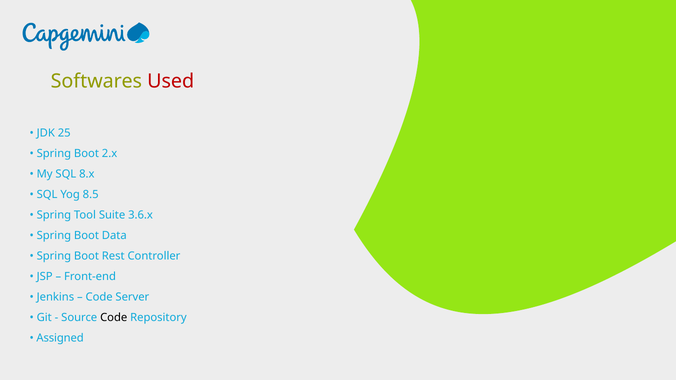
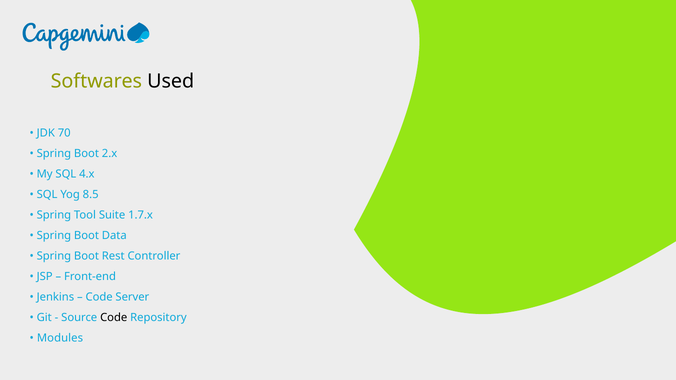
Used colour: red -> black
25: 25 -> 70
8.x: 8.x -> 4.x
3.6.x: 3.6.x -> 1.7.x
Assigned: Assigned -> Modules
